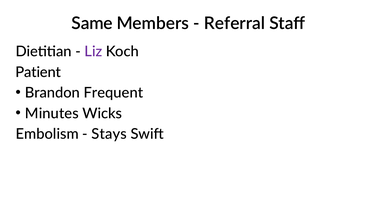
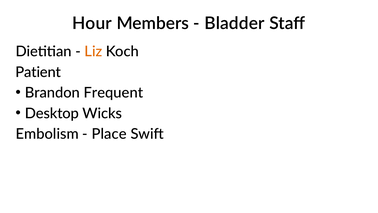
Same: Same -> Hour
Referral: Referral -> Bladder
Liz colour: purple -> orange
Minutes: Minutes -> Desktop
Stays: Stays -> Place
